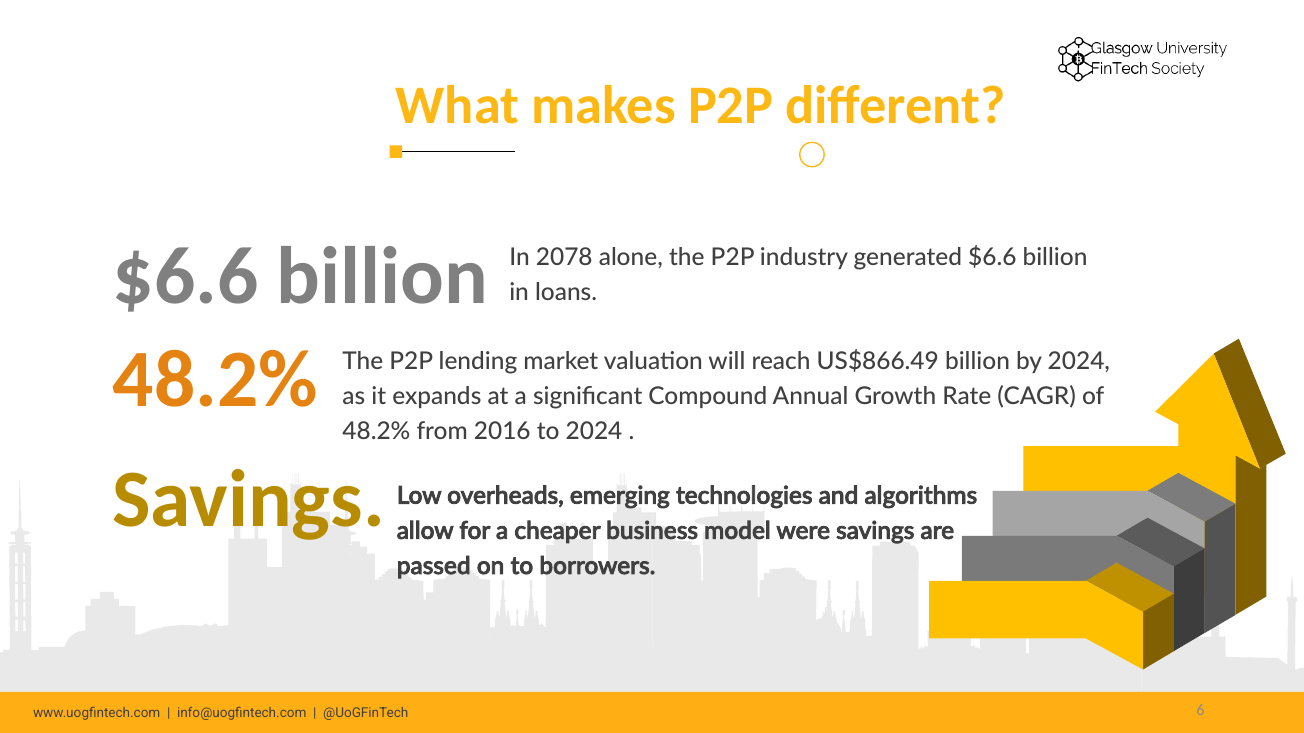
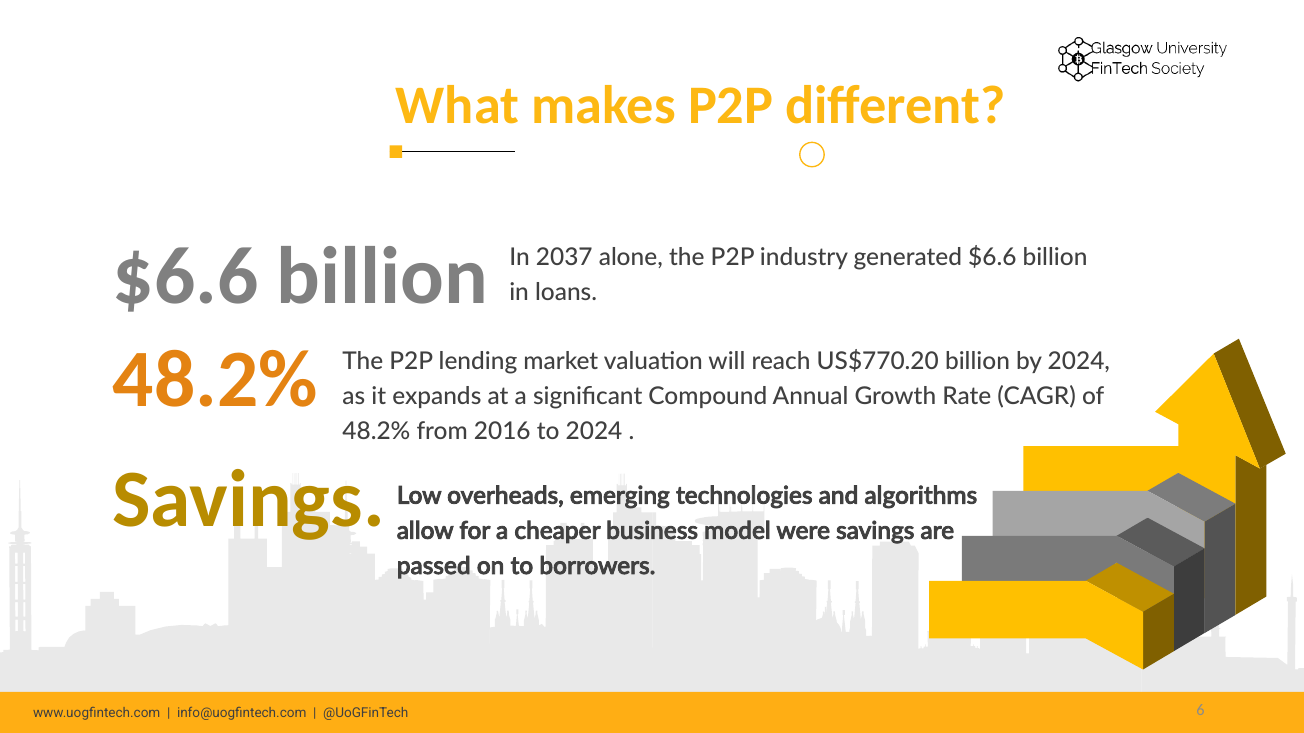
2078: 2078 -> 2037
US$866.49: US$866.49 -> US$770.20
